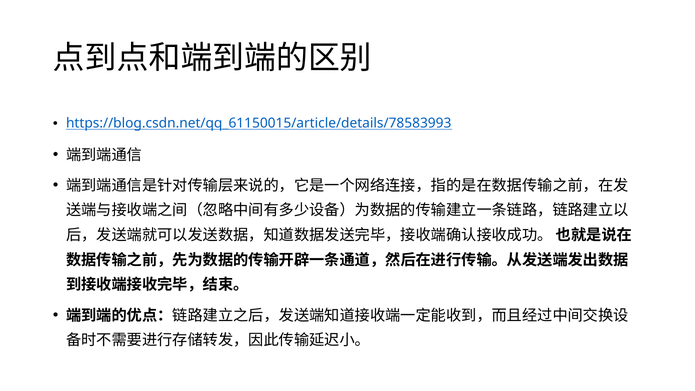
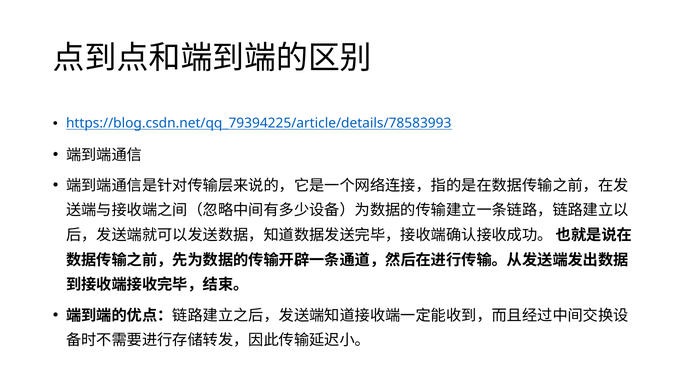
https://blog.csdn.net/qq_61150015/article/details/78583993: https://blog.csdn.net/qq_61150015/article/details/78583993 -> https://blog.csdn.net/qq_79394225/article/details/78583993
